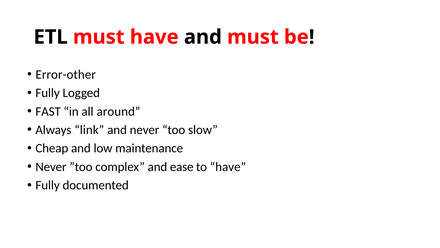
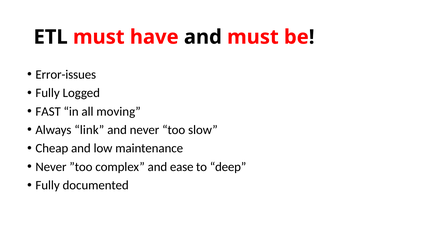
Error-other: Error-other -> Error-issues
around: around -> moving
to have: have -> deep
